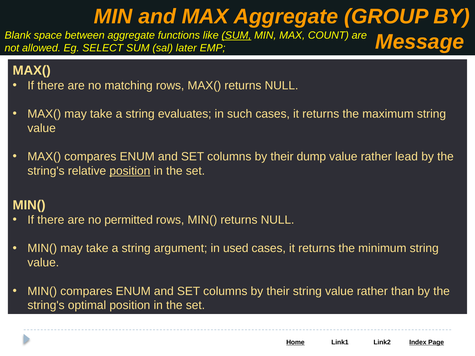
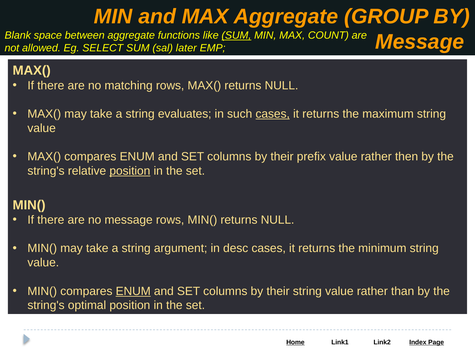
cases at (273, 114) underline: none -> present
dump: dump -> prefix
lead: lead -> then
no permitted: permitted -> message
used: used -> desc
ENUM at (133, 291) underline: none -> present
